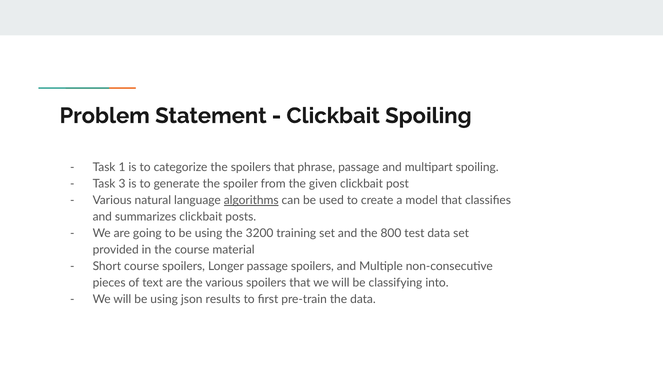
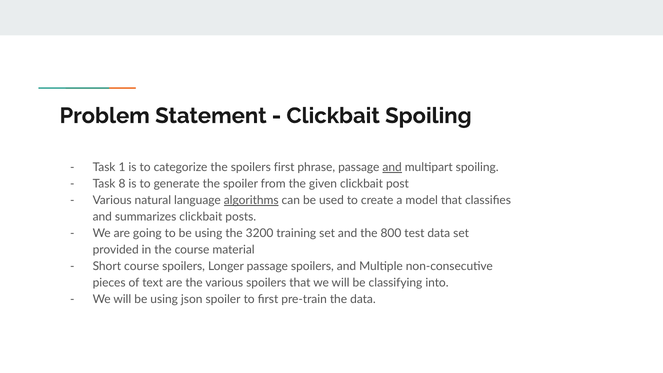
the spoilers that: that -> first
and at (392, 167) underline: none -> present
3: 3 -> 8
json results: results -> spoiler
